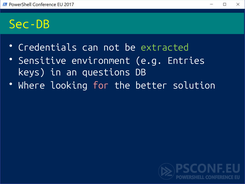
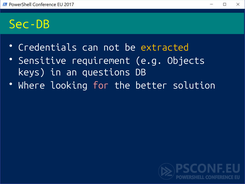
extracted colour: light green -> yellow
environment: environment -> requirement
Entries: Entries -> Objects
